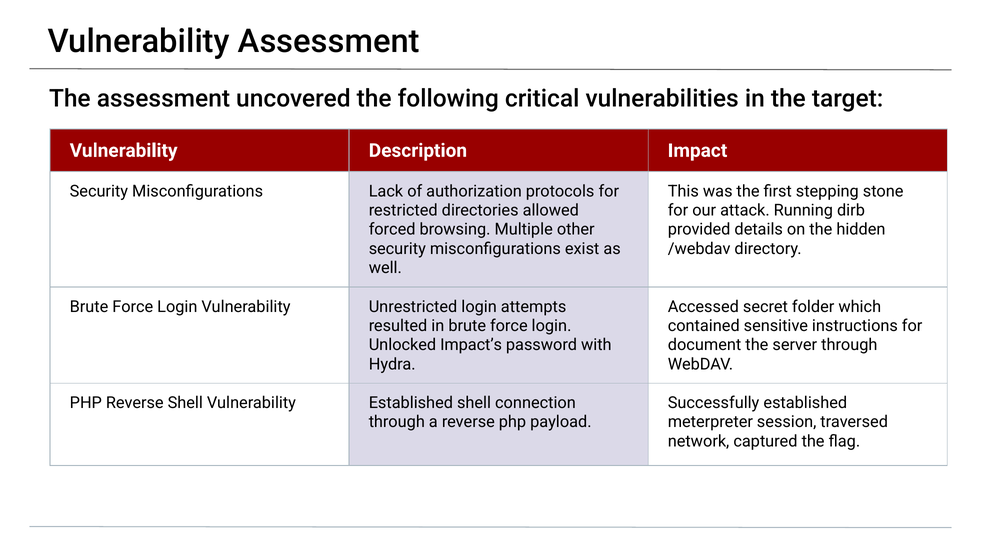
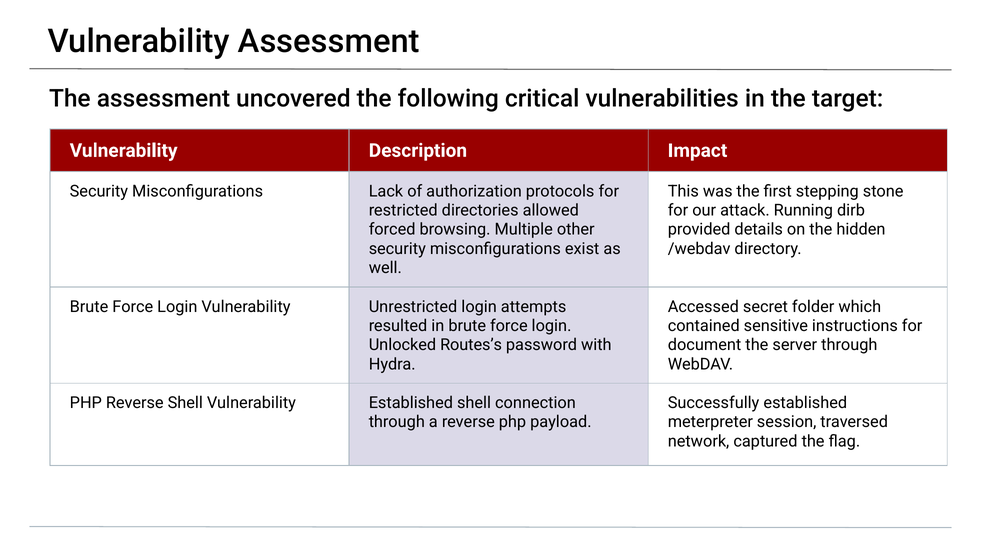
Impact’s: Impact’s -> Routes’s
